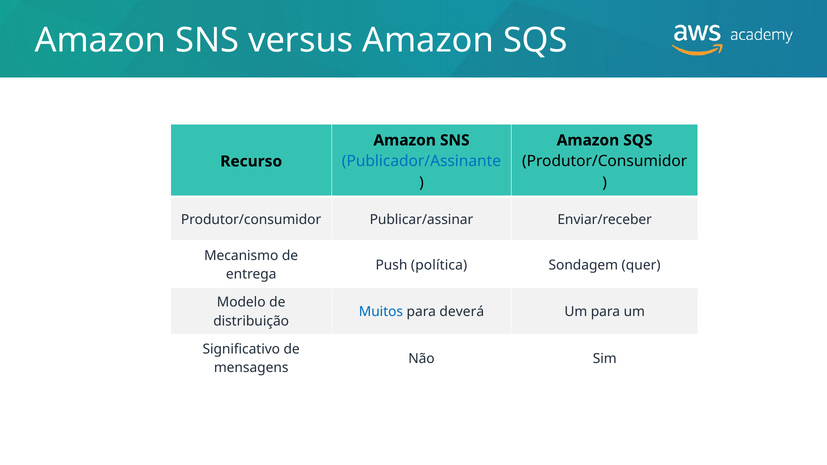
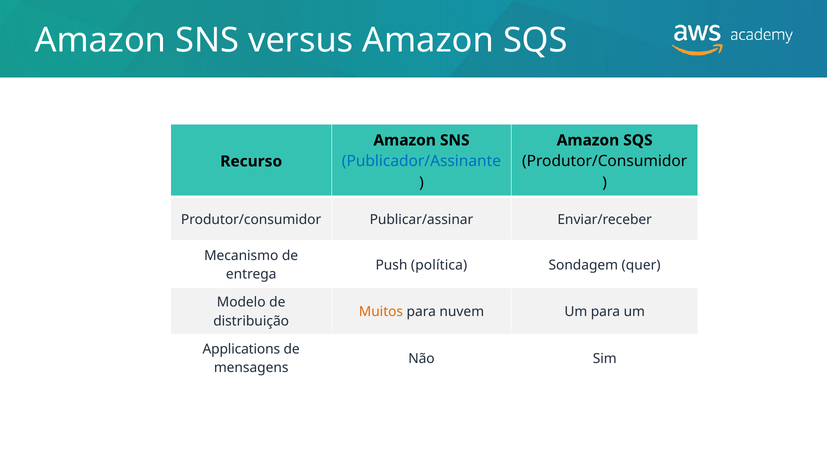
Muitos colour: blue -> orange
deverá: deverá -> nuvem
Significativo: Significativo -> Applications
